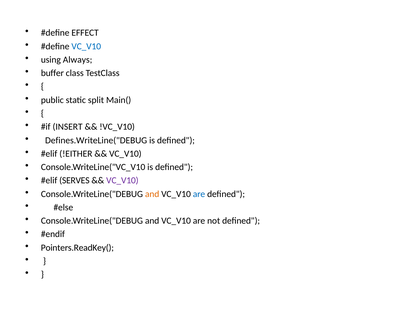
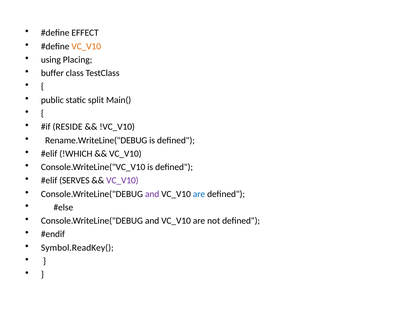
VC_V10 at (86, 46) colour: blue -> orange
Always: Always -> Placing
INSERT: INSERT -> RESIDE
Defines.WriteLine("DEBUG: Defines.WriteLine("DEBUG -> Rename.WriteLine("DEBUG
!EITHER: !EITHER -> !WHICH
and at (152, 194) colour: orange -> purple
Pointers.ReadKey(: Pointers.ReadKey( -> Symbol.ReadKey(
